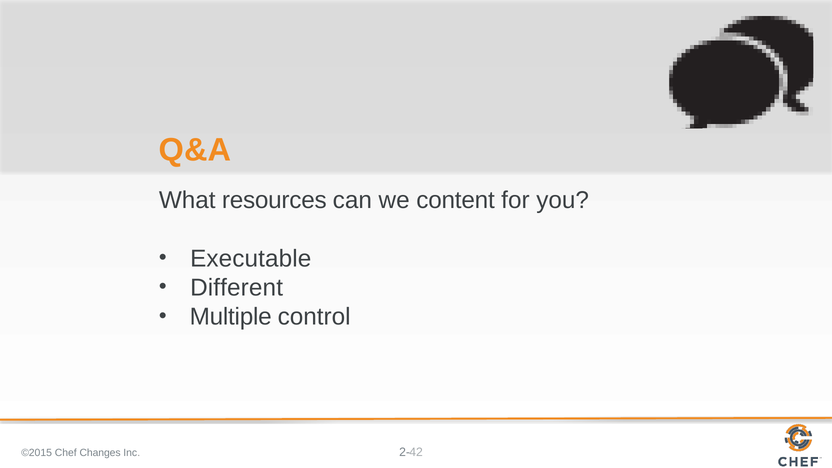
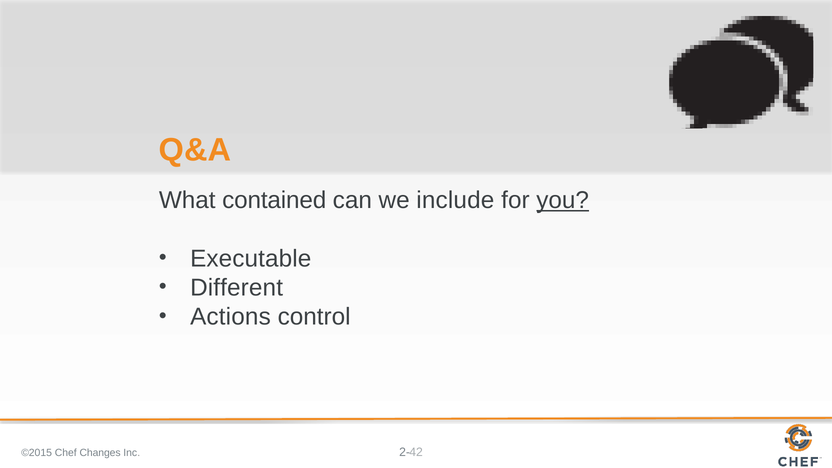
resources: resources -> contained
content: content -> include
you underline: none -> present
Multiple: Multiple -> Actions
